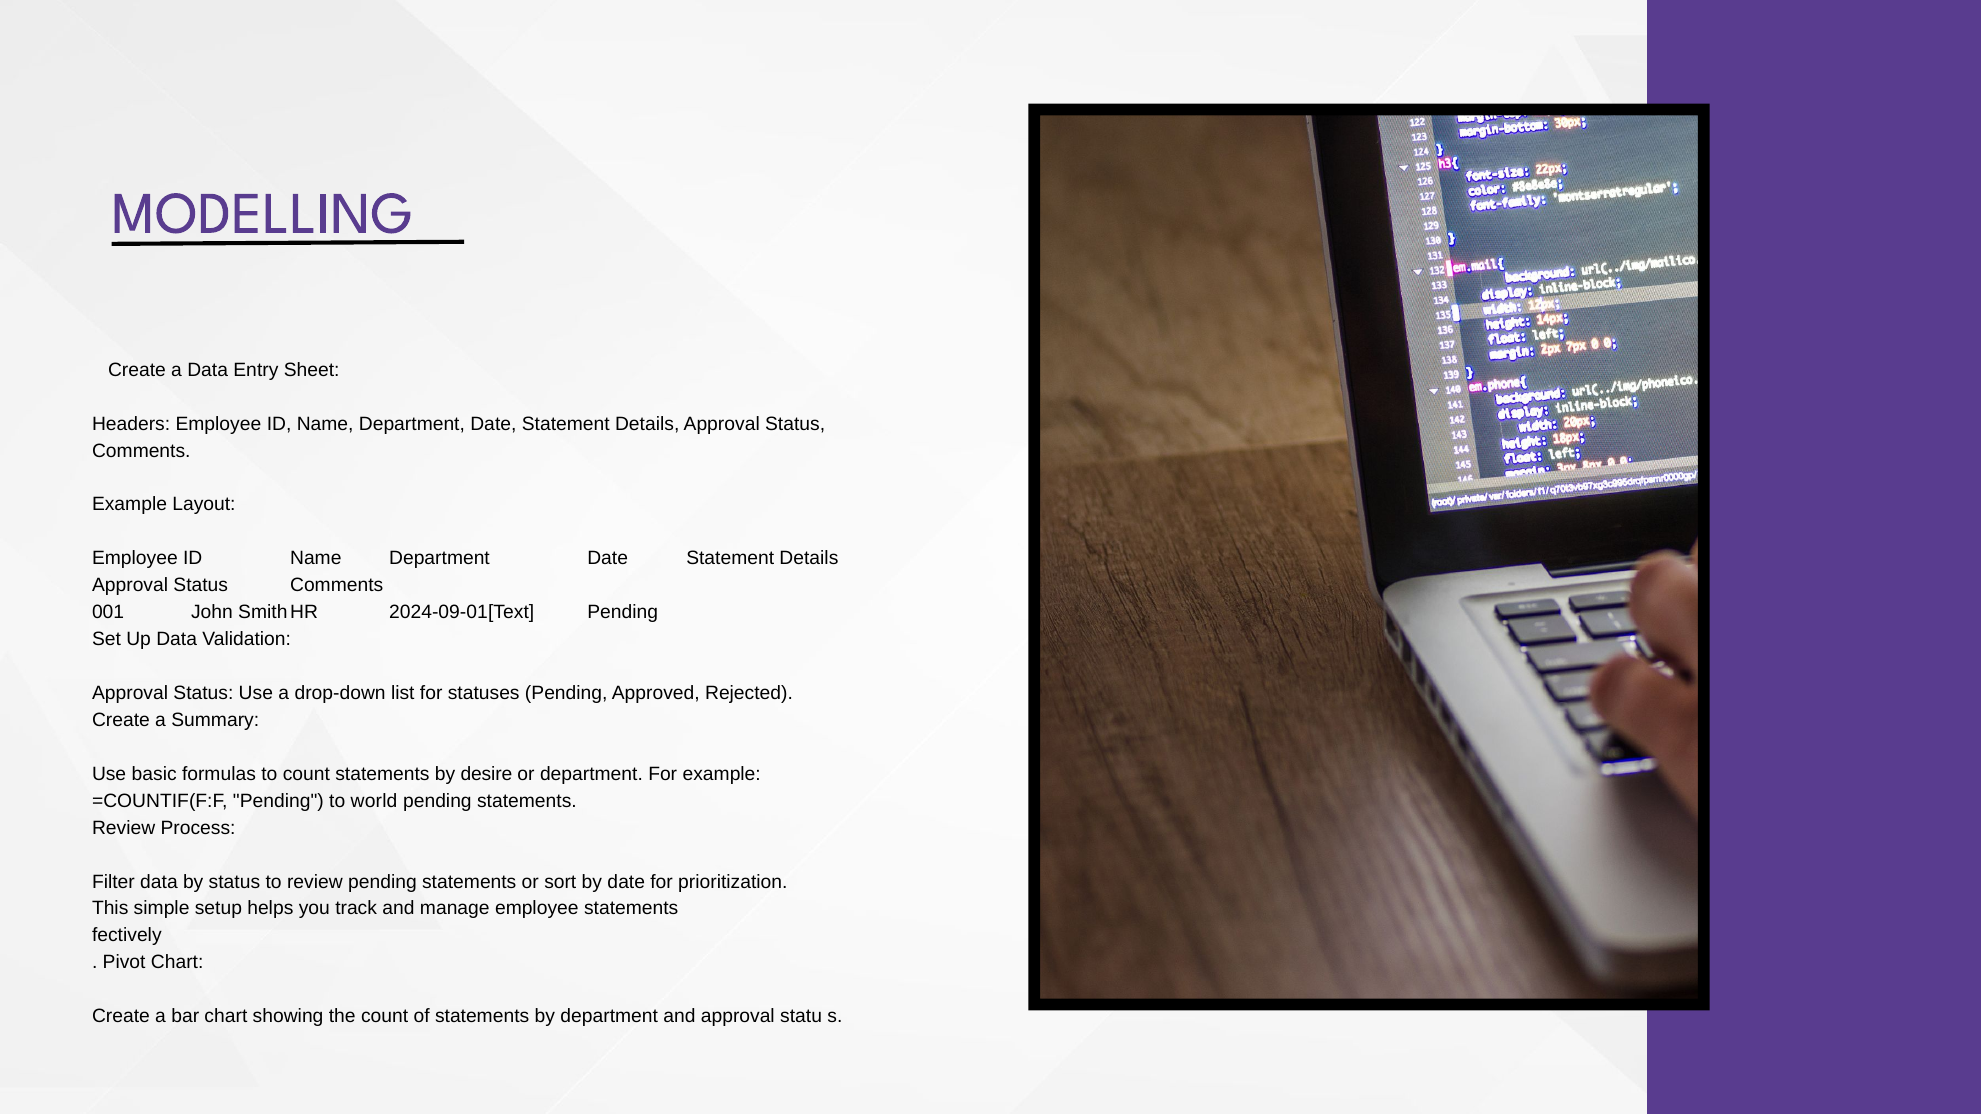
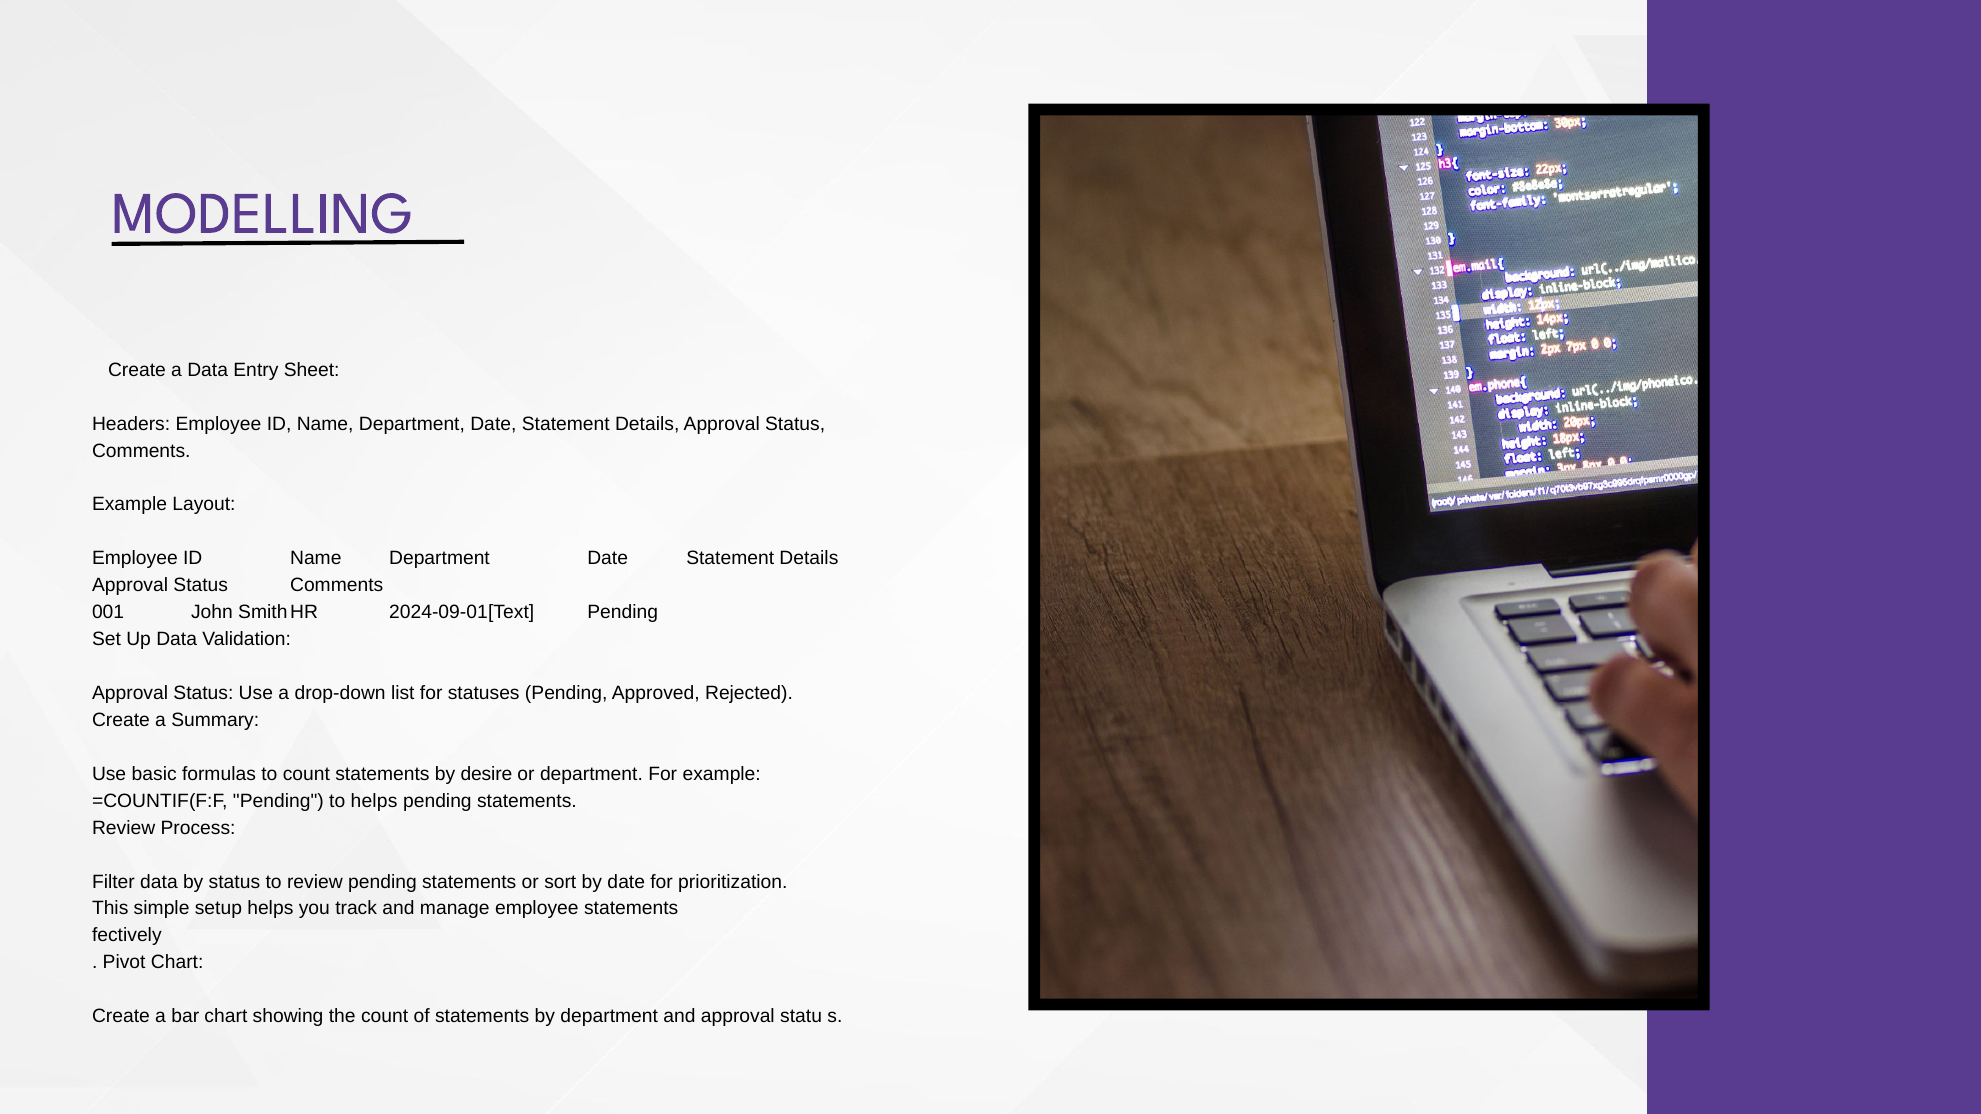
to world: world -> helps
